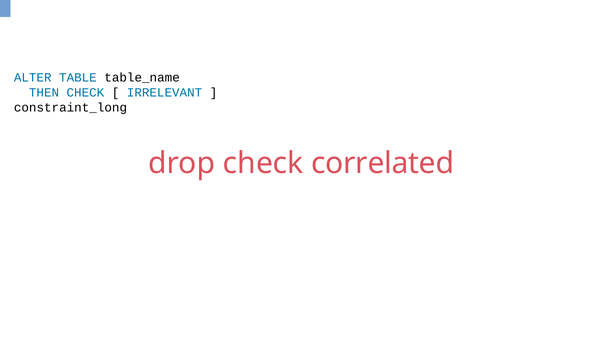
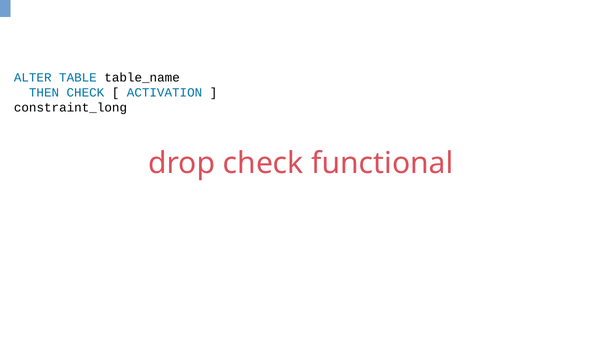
IRRELEVANT: IRRELEVANT -> ACTIVATION
correlated: correlated -> functional
